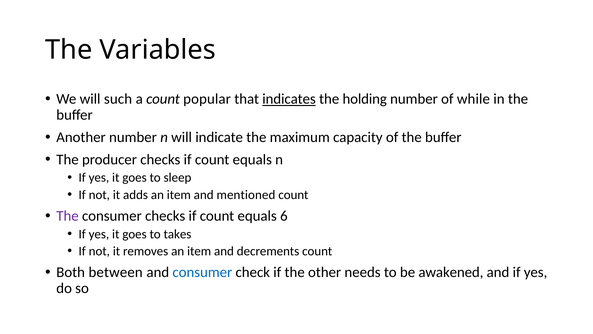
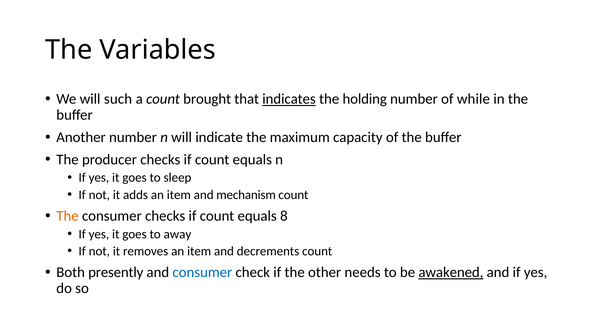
popular: popular -> brought
mentioned: mentioned -> mechanism
The at (68, 216) colour: purple -> orange
6: 6 -> 8
takes: takes -> away
between: between -> presently
awakened underline: none -> present
